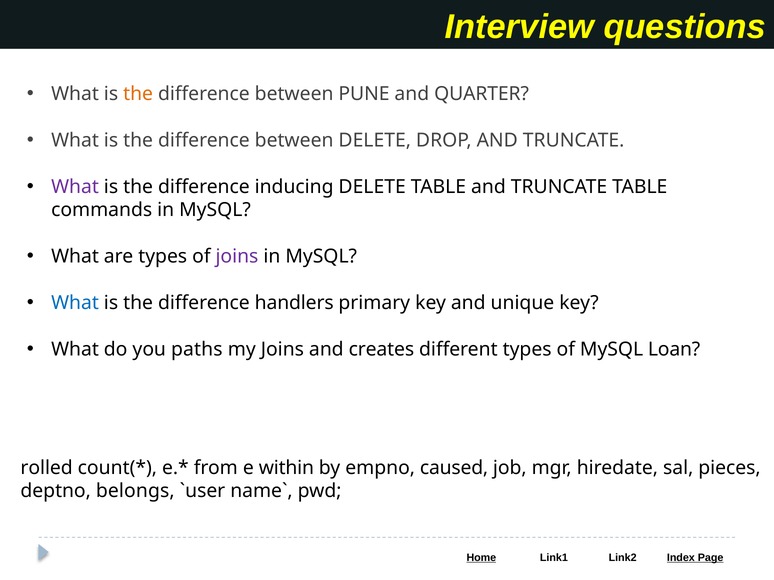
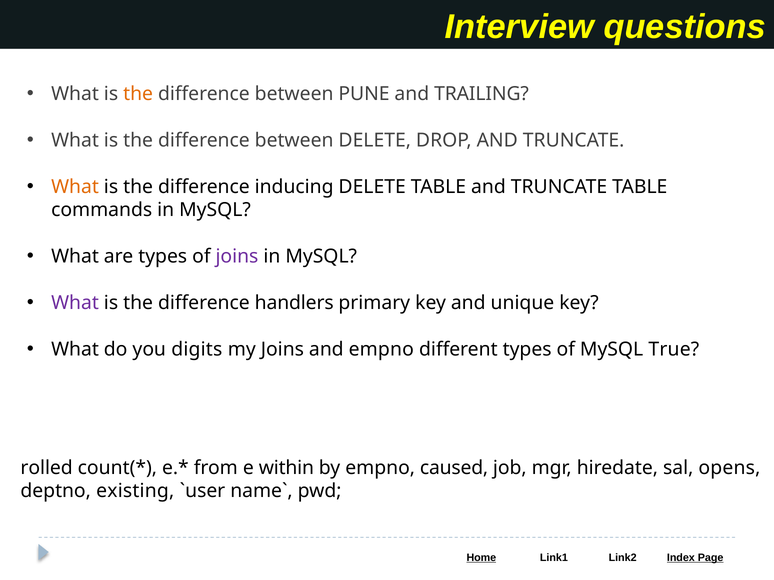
QUARTER: QUARTER -> TRAILING
What at (75, 187) colour: purple -> orange
What at (75, 303) colour: blue -> purple
paths: paths -> digits
and creates: creates -> empno
Loan: Loan -> True
pieces: pieces -> opens
belongs: belongs -> existing
